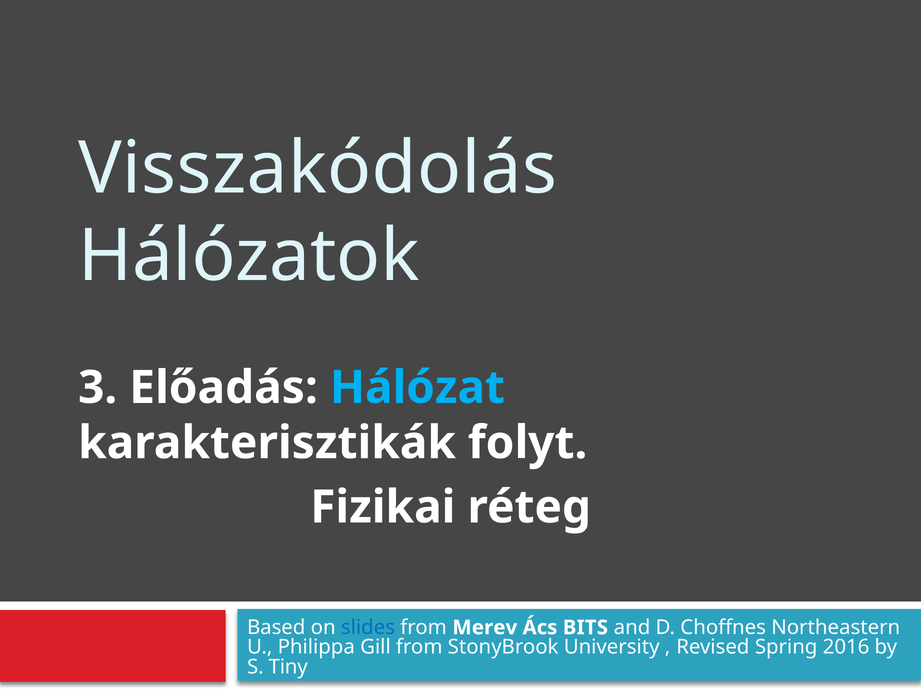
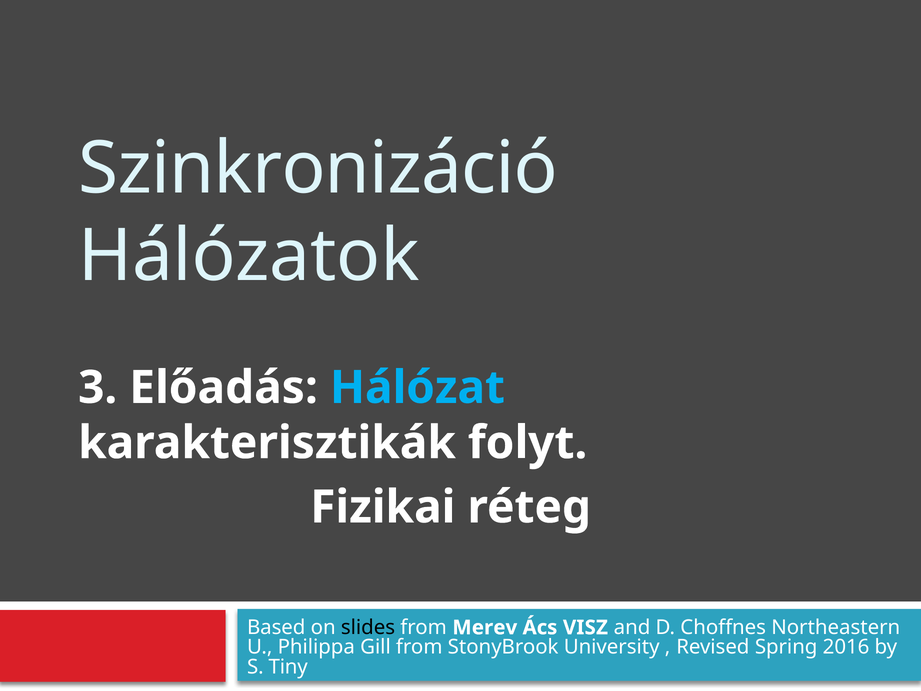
Visszakódolás: Visszakódolás -> Szinkronizáció
slides colour: blue -> black
BITS: BITS -> VISZ
